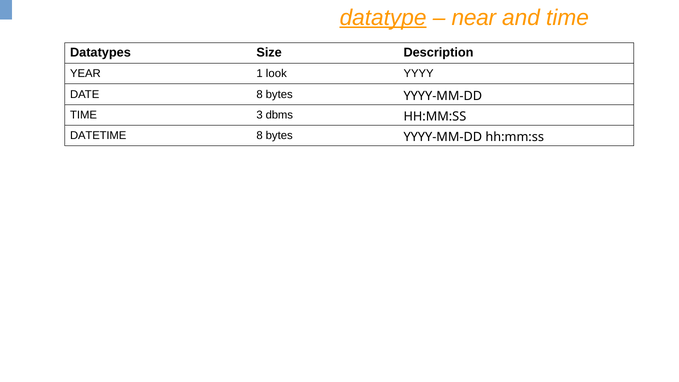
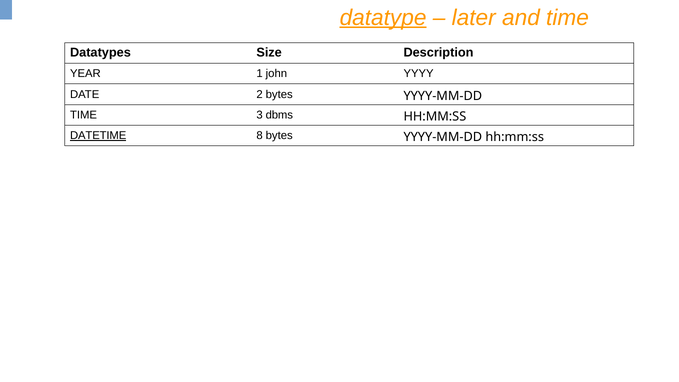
near: near -> later
look: look -> john
DATE 8: 8 -> 2
DATETIME underline: none -> present
